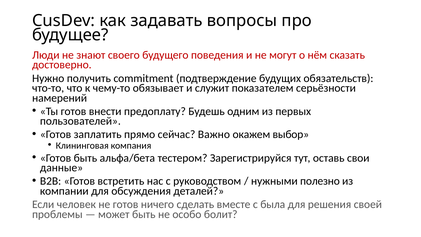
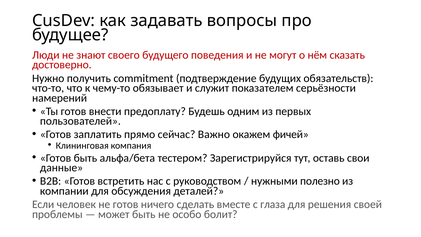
выбор: выбор -> фичей
была: была -> глаза
